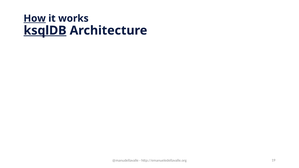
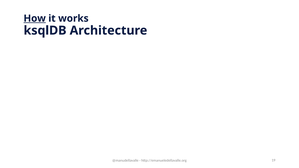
ksqlDB underline: present -> none
